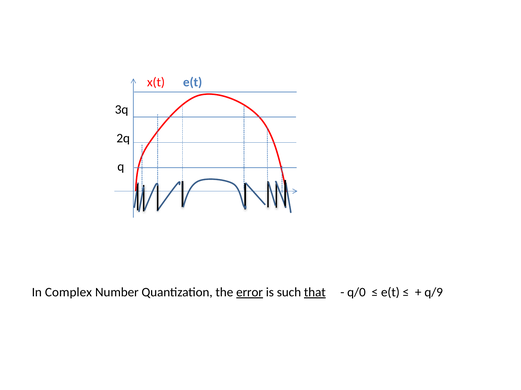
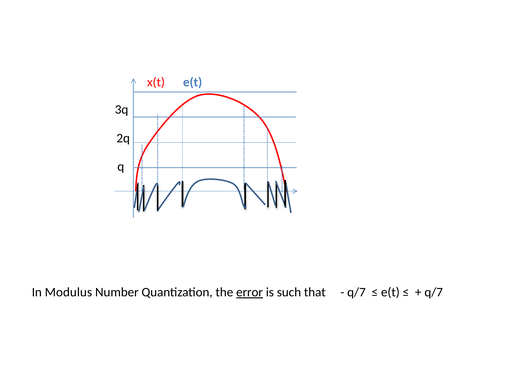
Complex: Complex -> Modulus
that underline: present -> none
q/0 at (356, 293): q/0 -> q/7
q/9 at (434, 293): q/9 -> q/7
